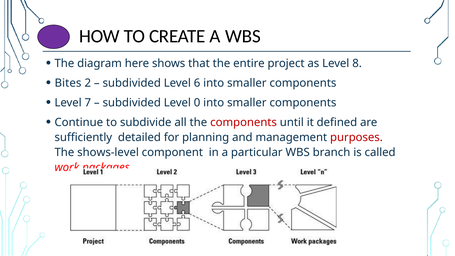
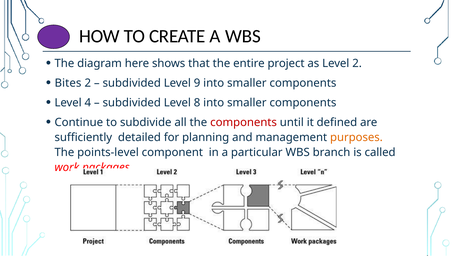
Level 8: 8 -> 2
6: 6 -> 9
7: 7 -> 4
0: 0 -> 8
purposes colour: red -> orange
shows-level: shows-level -> points-level
